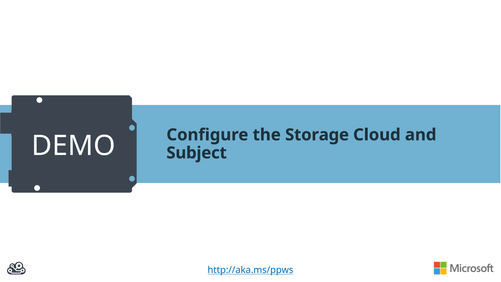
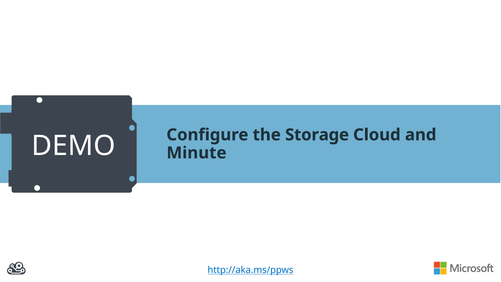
Subject: Subject -> Minute
